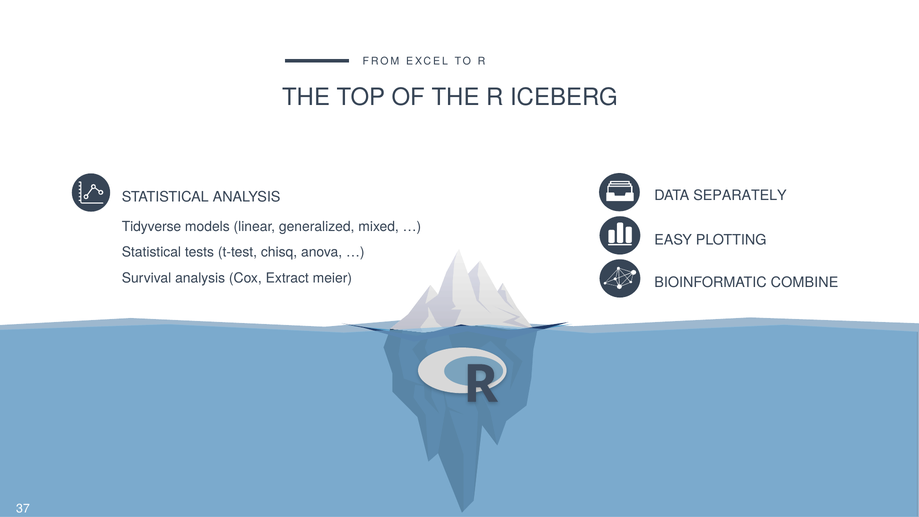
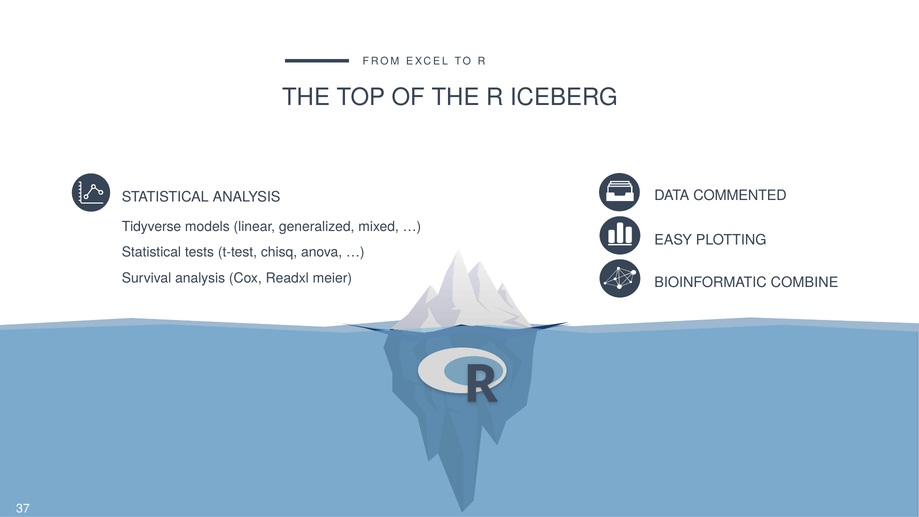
SEPARATELY: SEPARATELY -> COMMENTED
Extract: Extract -> Readxl
